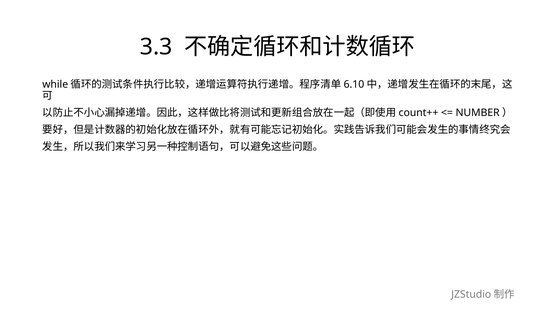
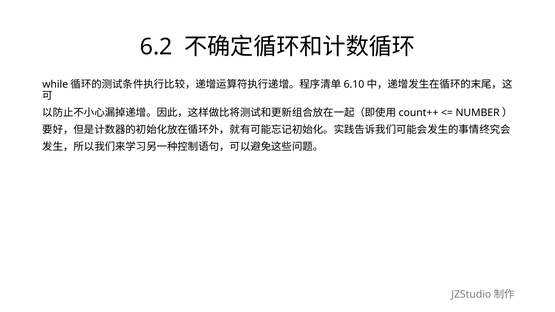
3.3: 3.3 -> 6.2
